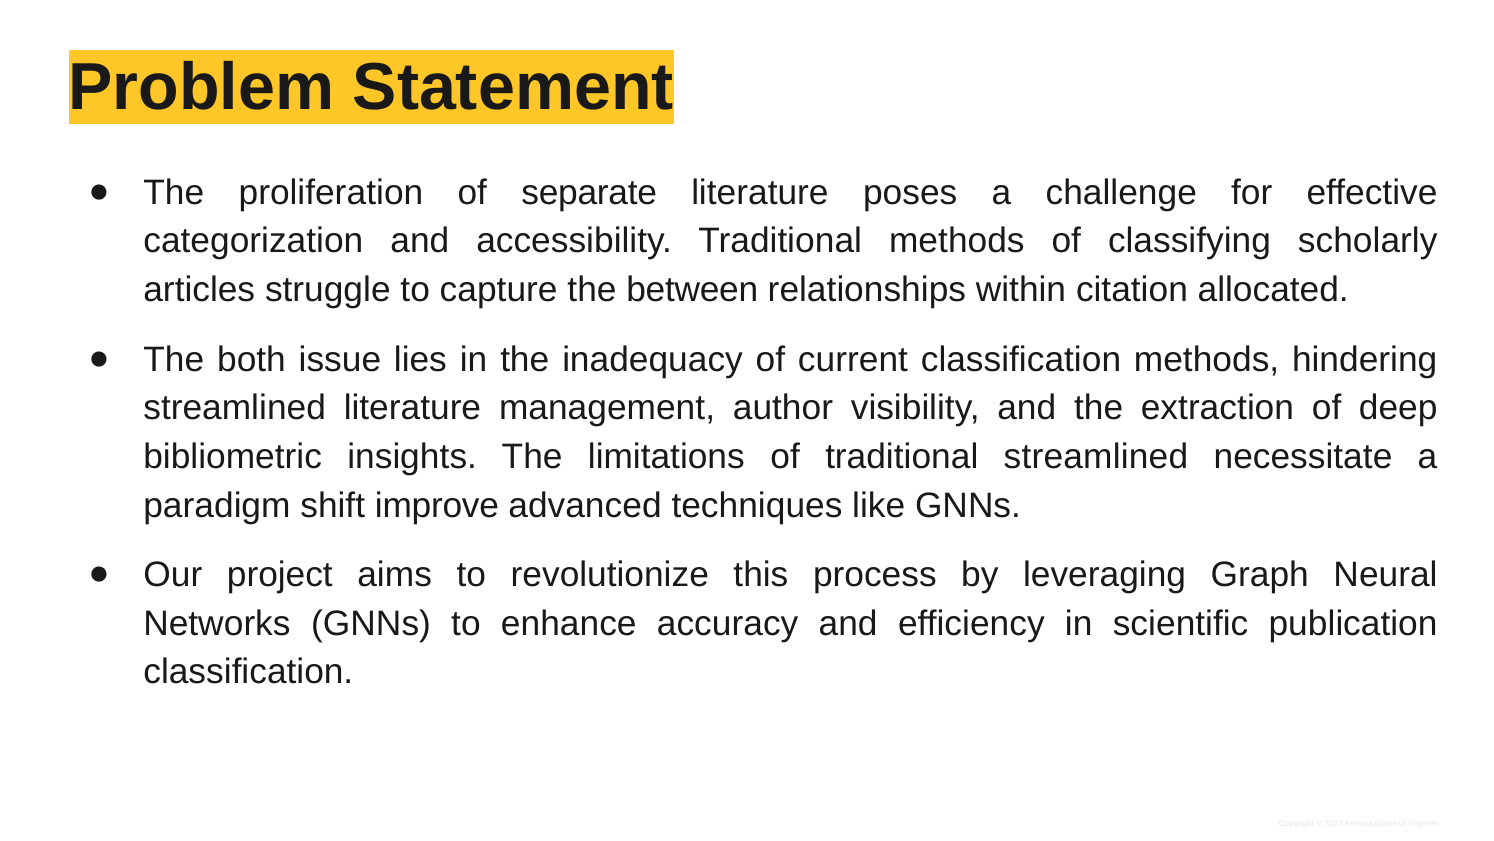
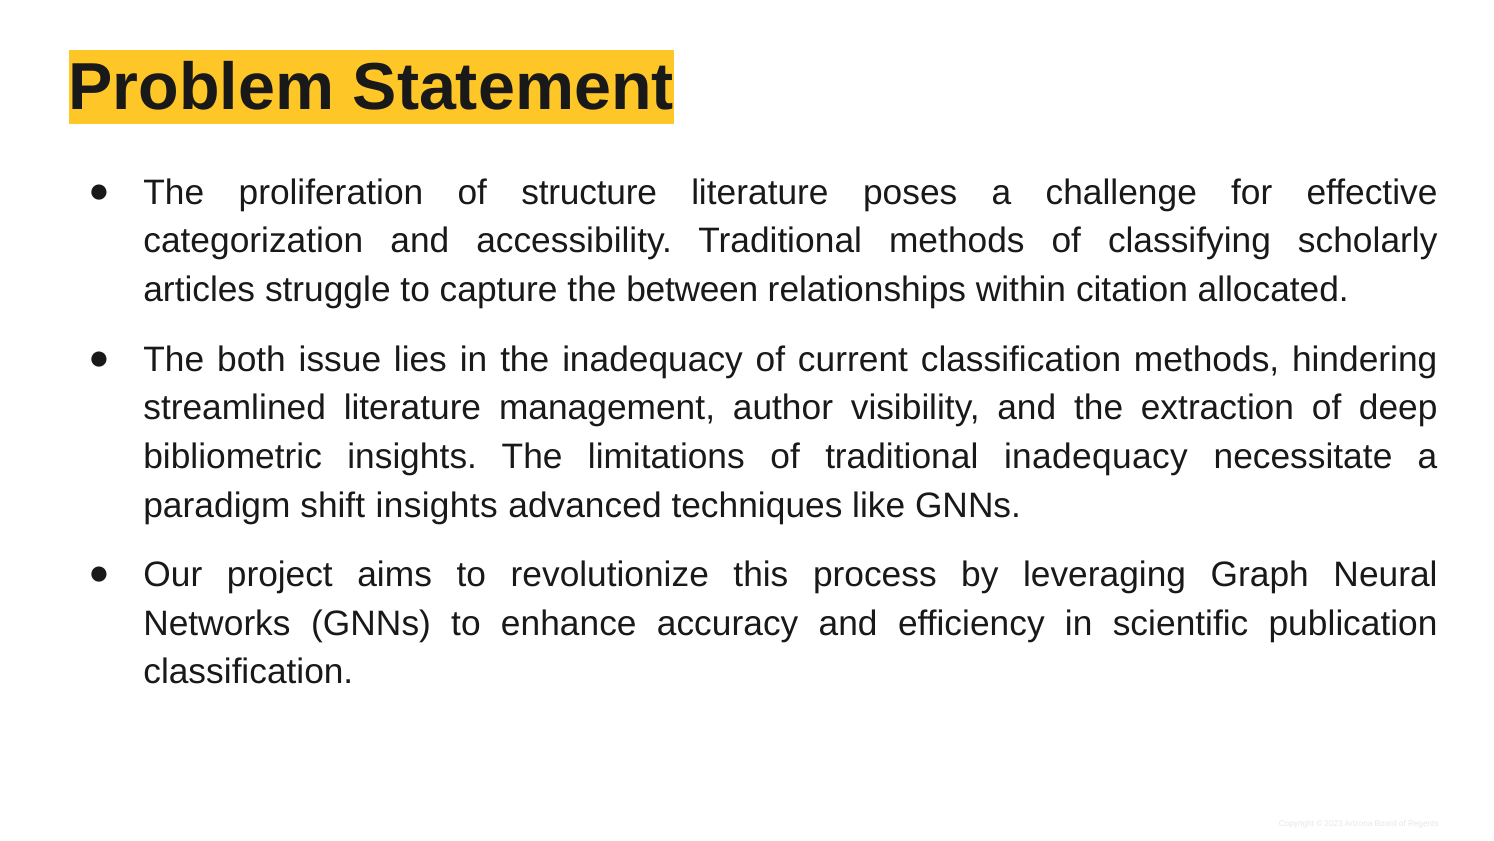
separate: separate -> structure
traditional streamlined: streamlined -> inadequacy
shift improve: improve -> insights
